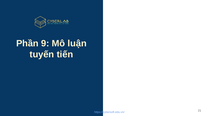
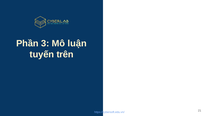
9: 9 -> 3
tiến: tiến -> trên
